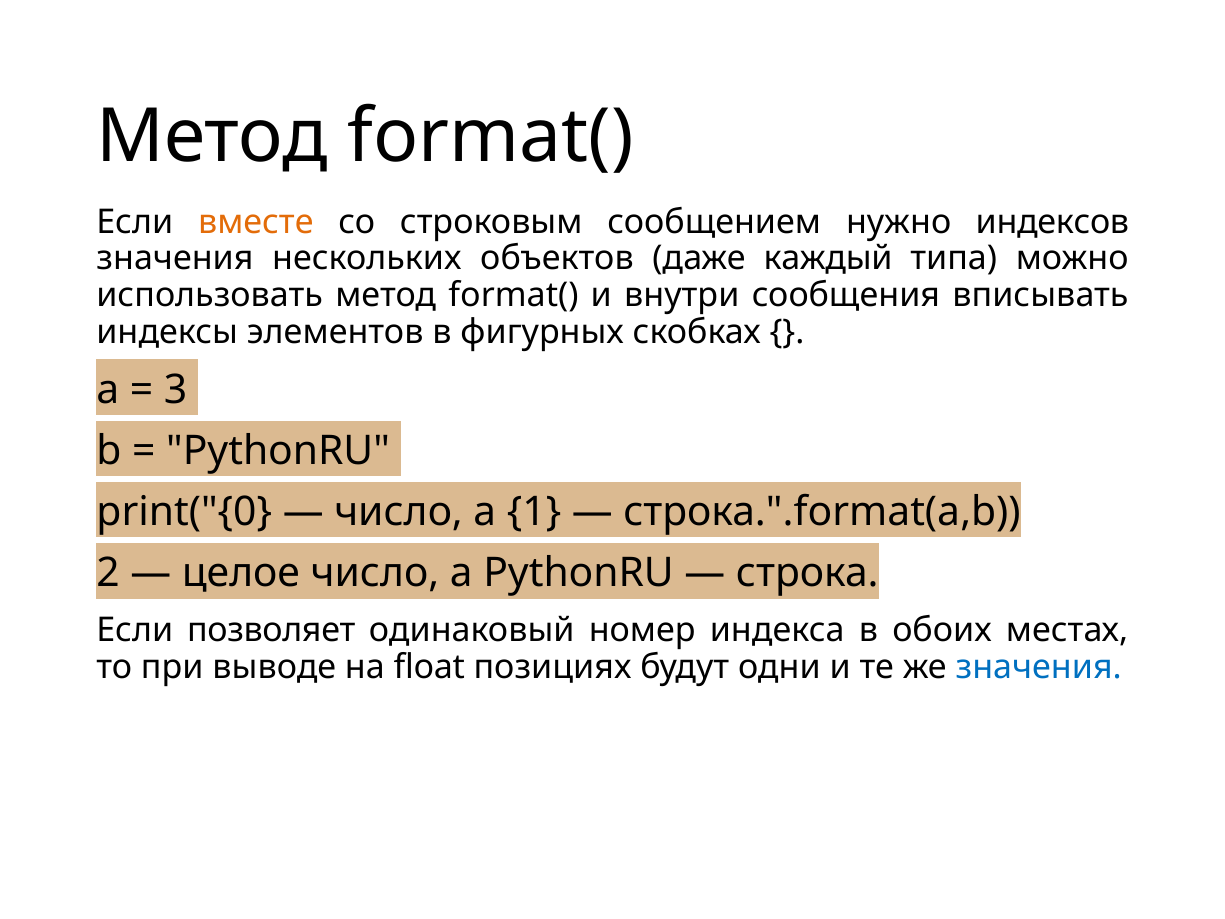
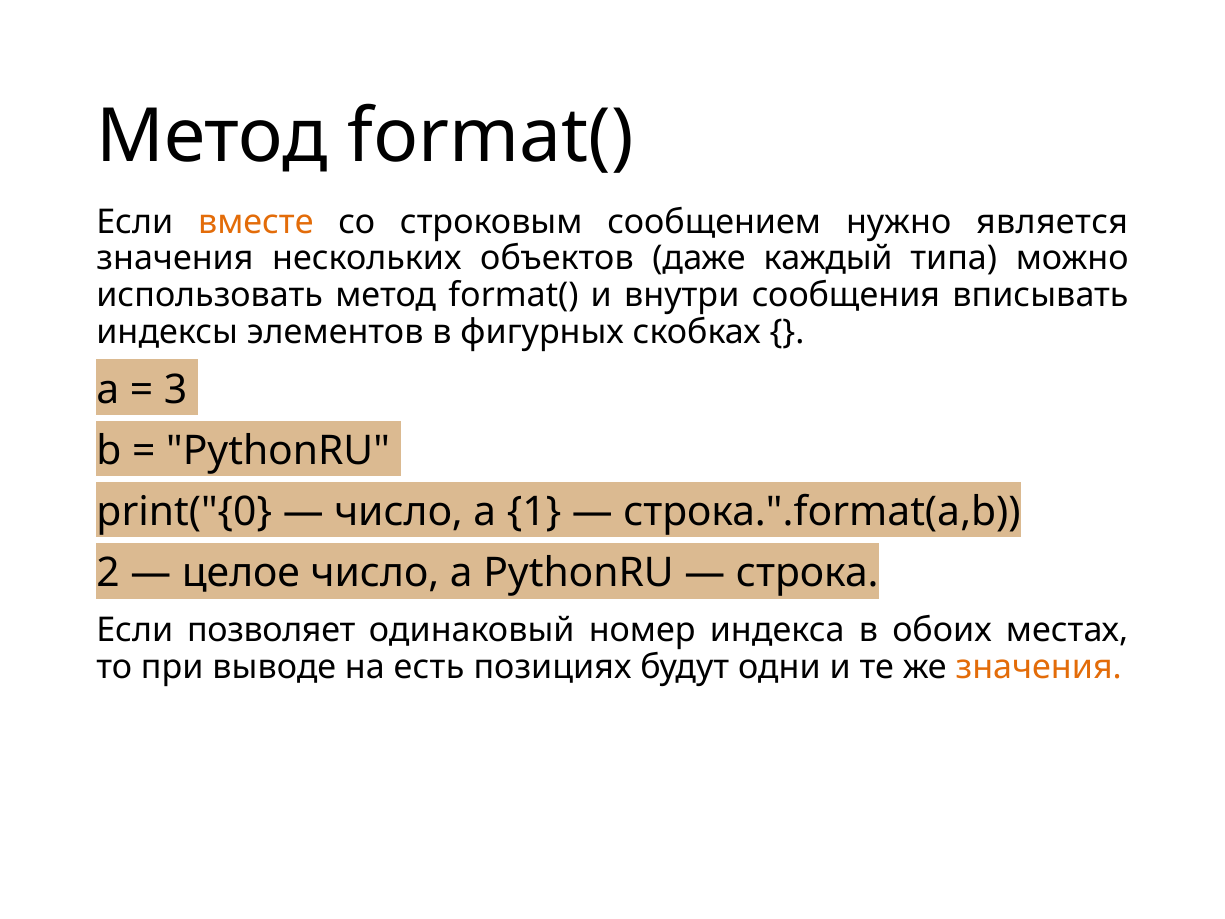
индексов: индексов -> является
float: float -> есть
значения at (1039, 667) colour: blue -> orange
